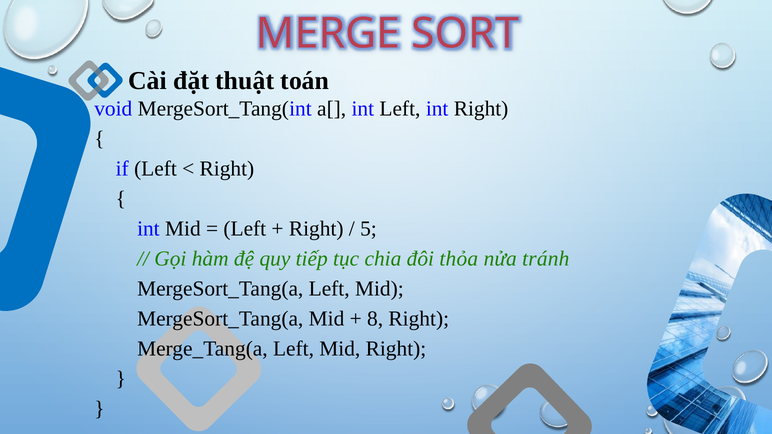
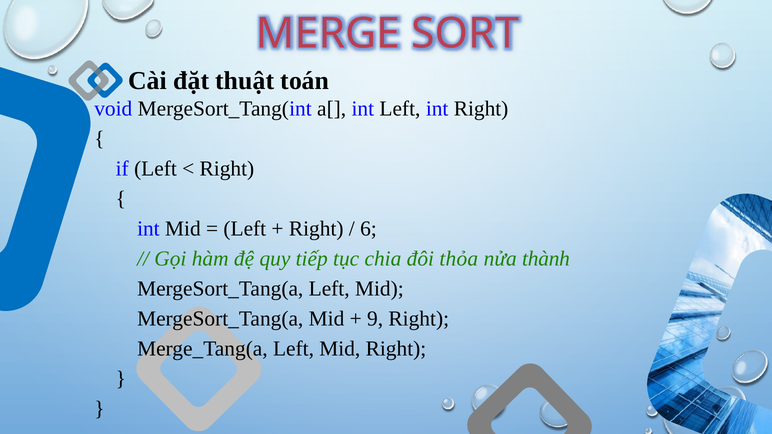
5: 5 -> 6
tránh: tránh -> thành
8: 8 -> 9
